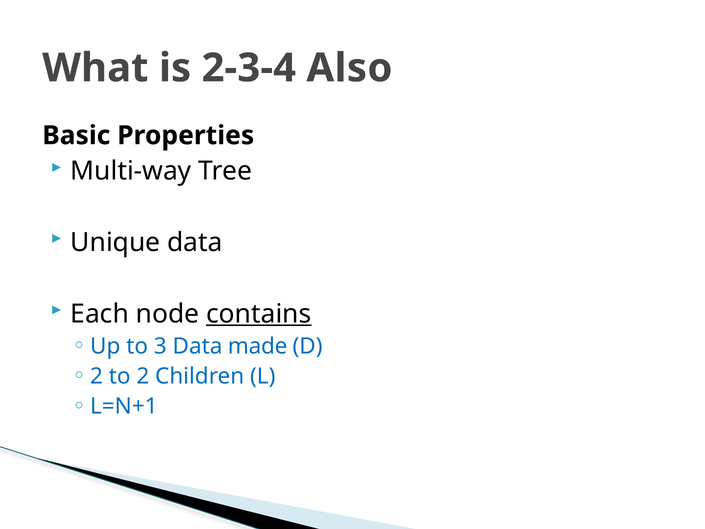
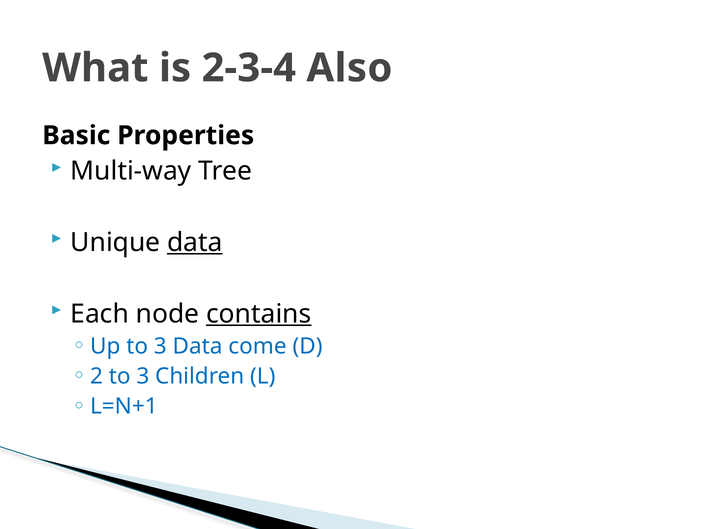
data at (195, 242) underline: none -> present
made: made -> come
2 to 2: 2 -> 3
